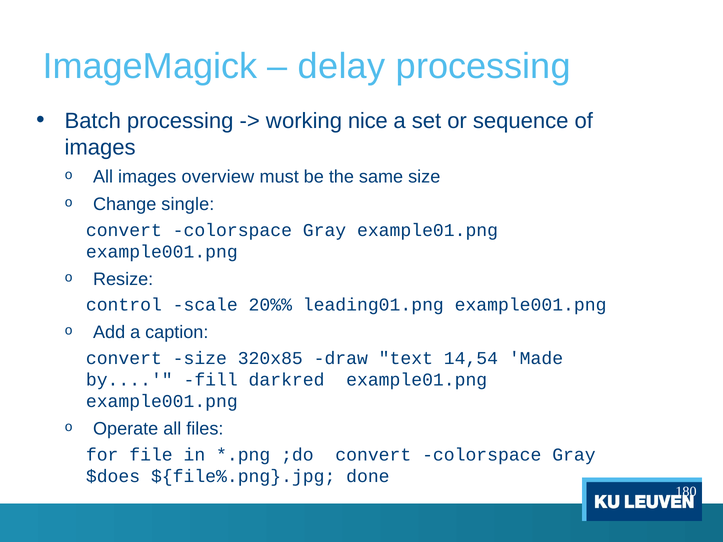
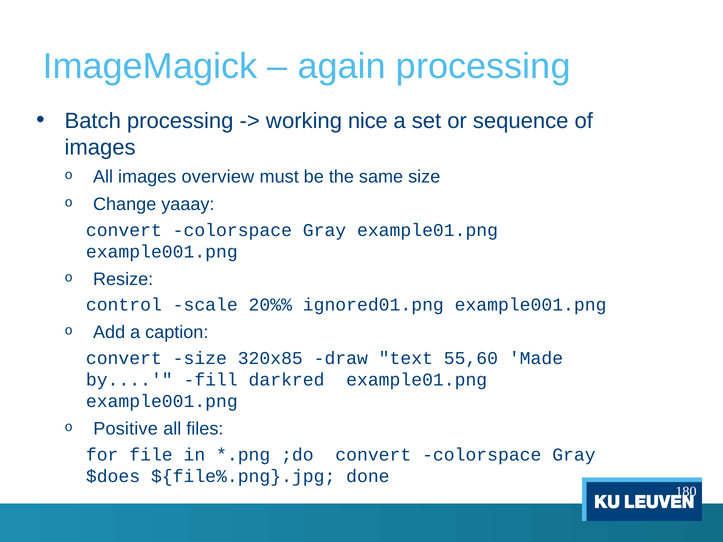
delay: delay -> again
single: single -> yaaay
leading01.png: leading01.png -> ignored01.png
14,54: 14,54 -> 55,60
Operate: Operate -> Positive
